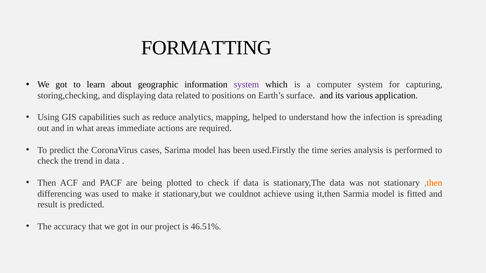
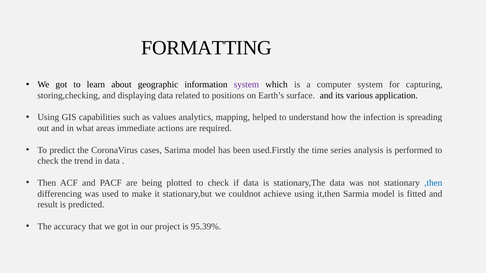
reduce: reduce -> values
,then colour: orange -> blue
46.51%: 46.51% -> 95.39%
